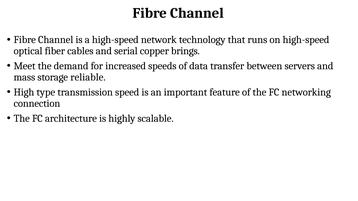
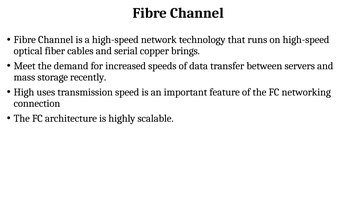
reliable: reliable -> recently
type: type -> uses
